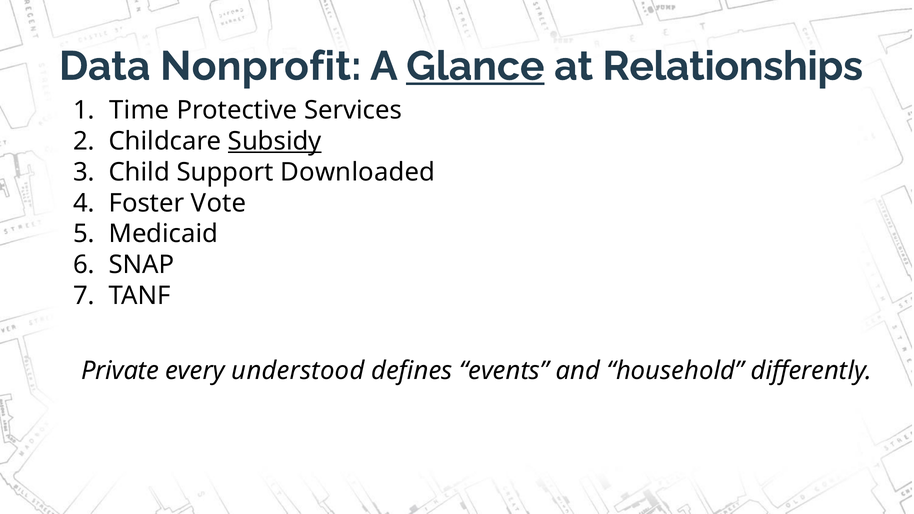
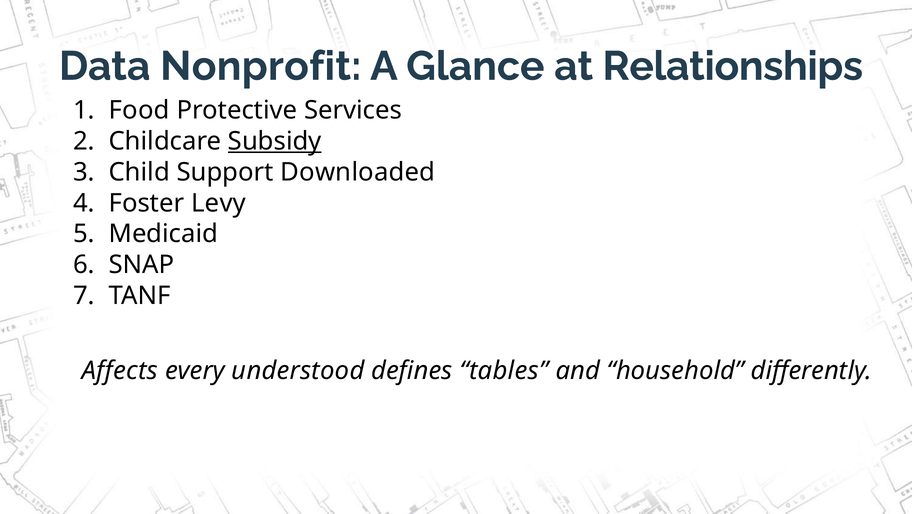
Glance underline: present -> none
Time: Time -> Food
Vote: Vote -> Levy
Private: Private -> Affects
events: events -> tables
